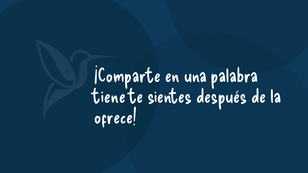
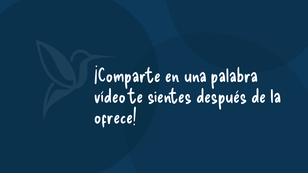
tiene: tiene -> vídeo
